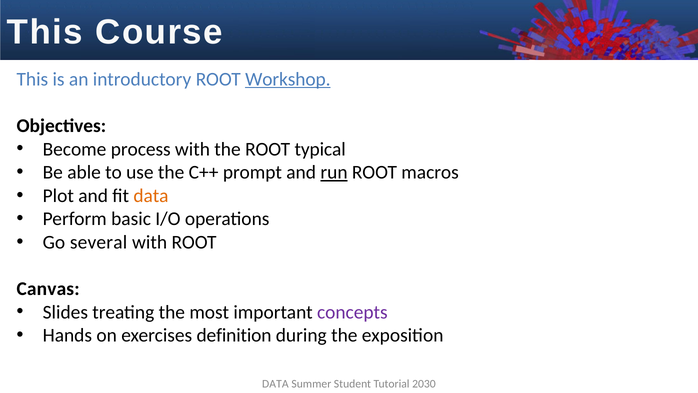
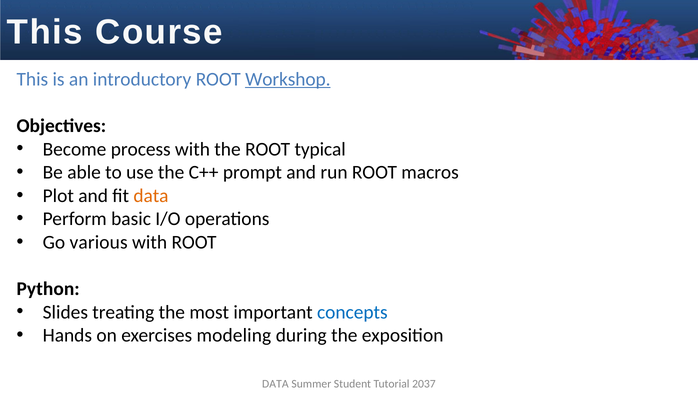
run underline: present -> none
several: several -> various
Canvas: Canvas -> Python
concepts colour: purple -> blue
definition: definition -> modeling
2030: 2030 -> 2037
